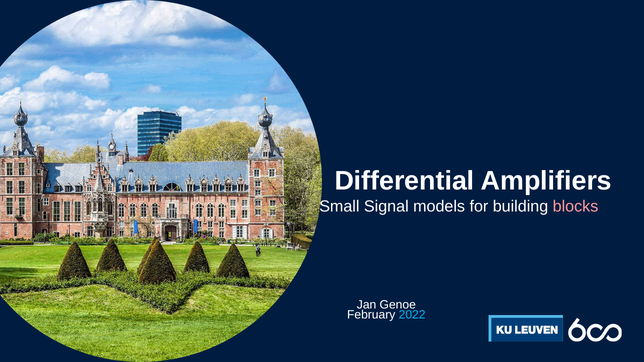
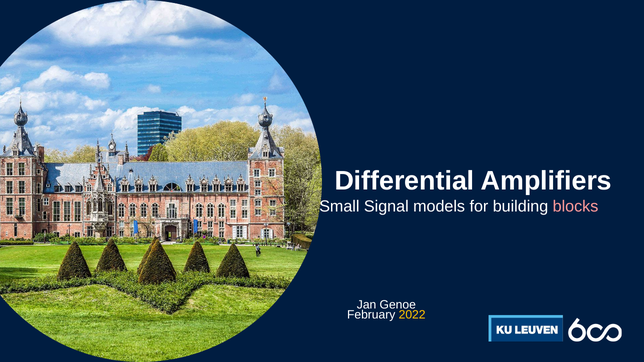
2022 colour: light blue -> yellow
